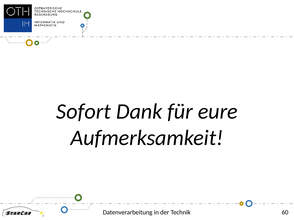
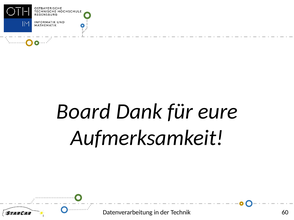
Sofort: Sofort -> Board
